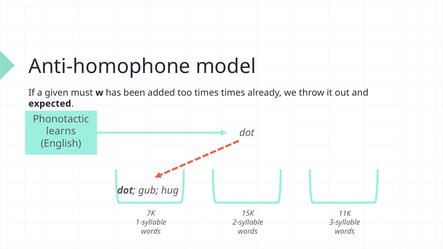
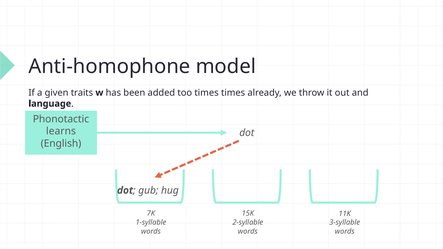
must: must -> traits
expected: expected -> language
